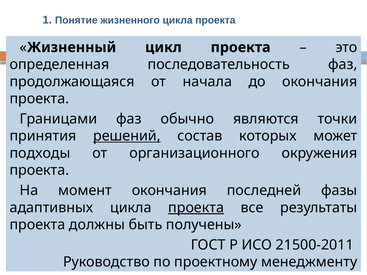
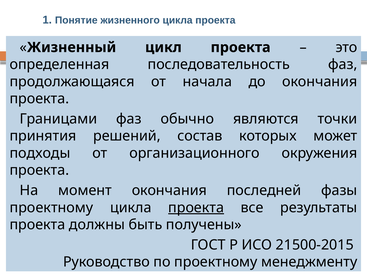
решений underline: present -> none
адаптивных at (51, 208): адаптивных -> проектному
21500-2011: 21500-2011 -> 21500-2015
